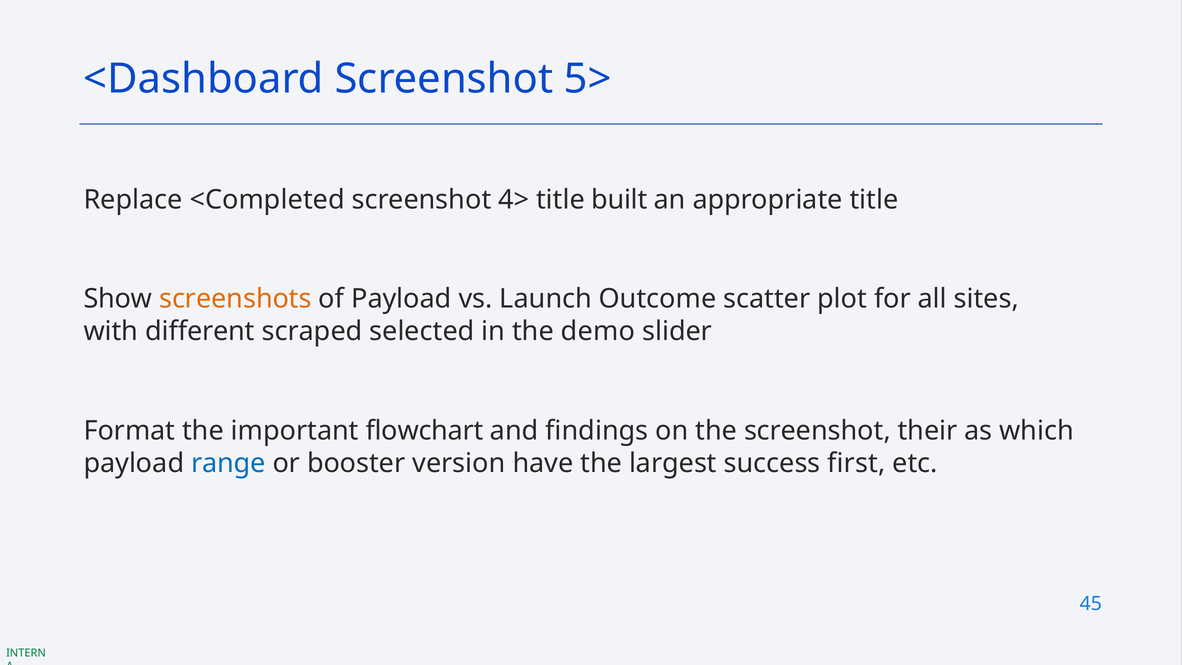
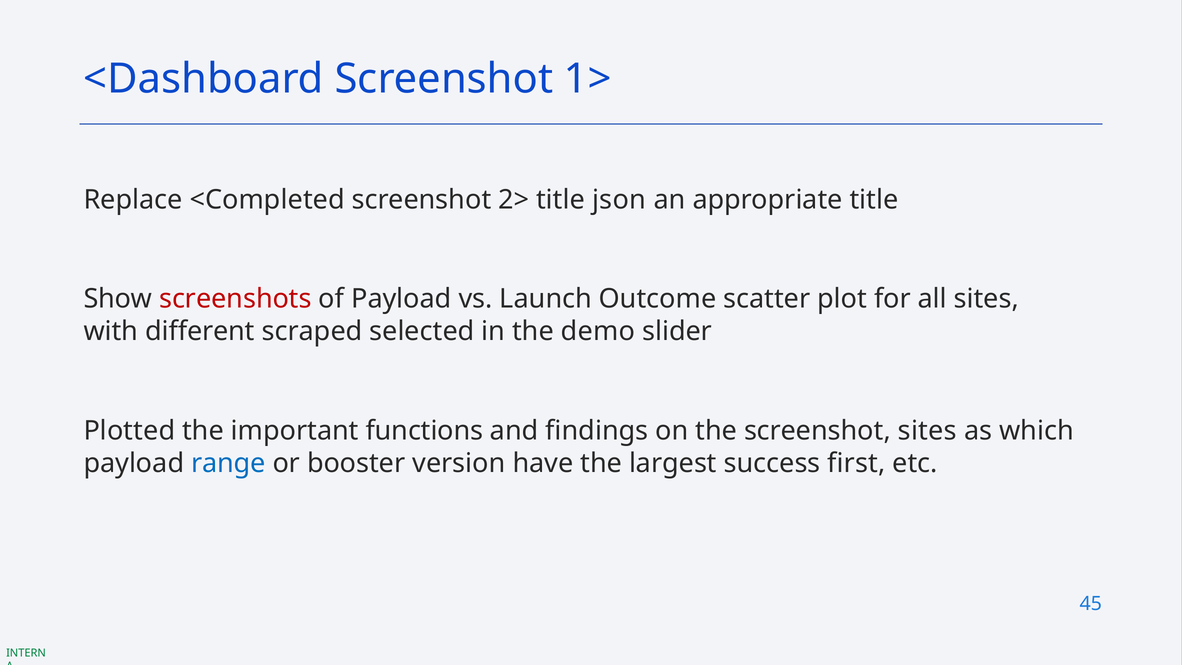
5>: 5> -> 1>
4>: 4> -> 2>
built: built -> json
screenshots colour: orange -> red
Format: Format -> Plotted
flowchart: flowchart -> functions
screenshot their: their -> sites
